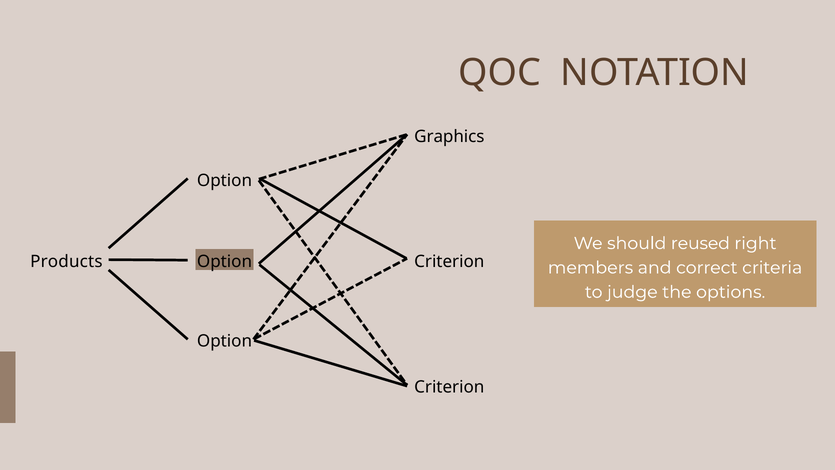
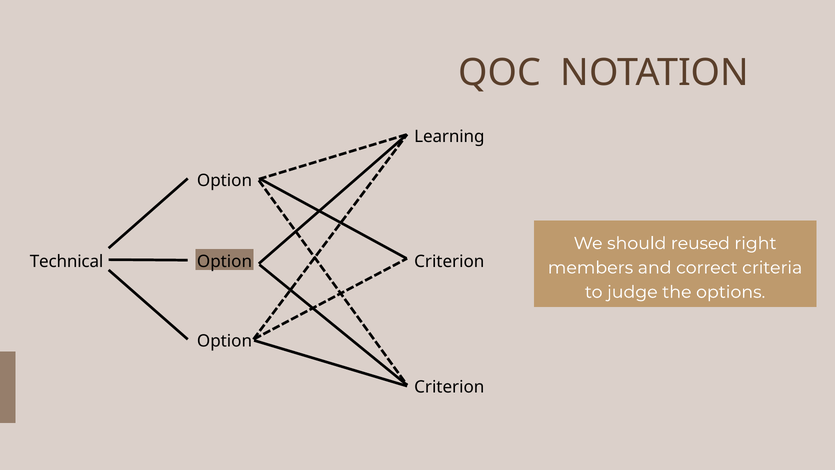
Graphics: Graphics -> Learning
Products: Products -> Technical
